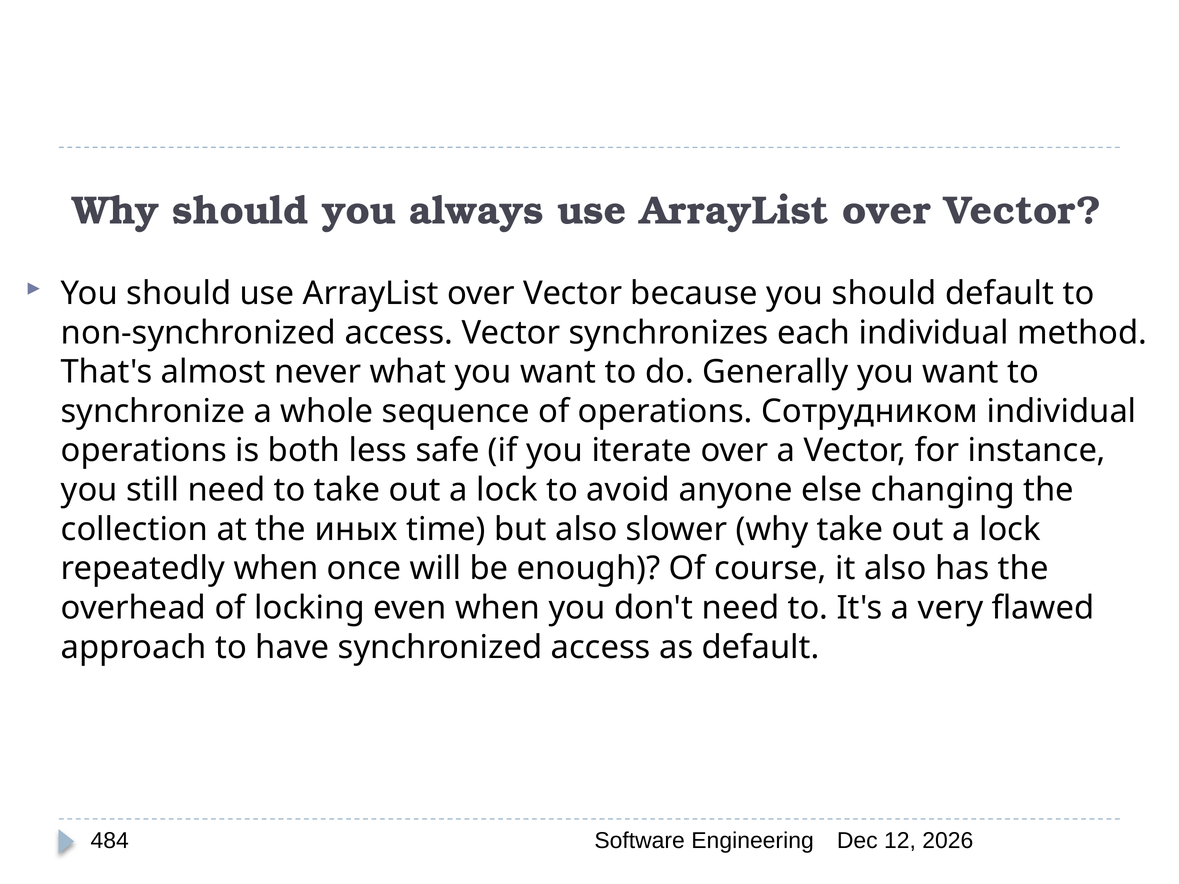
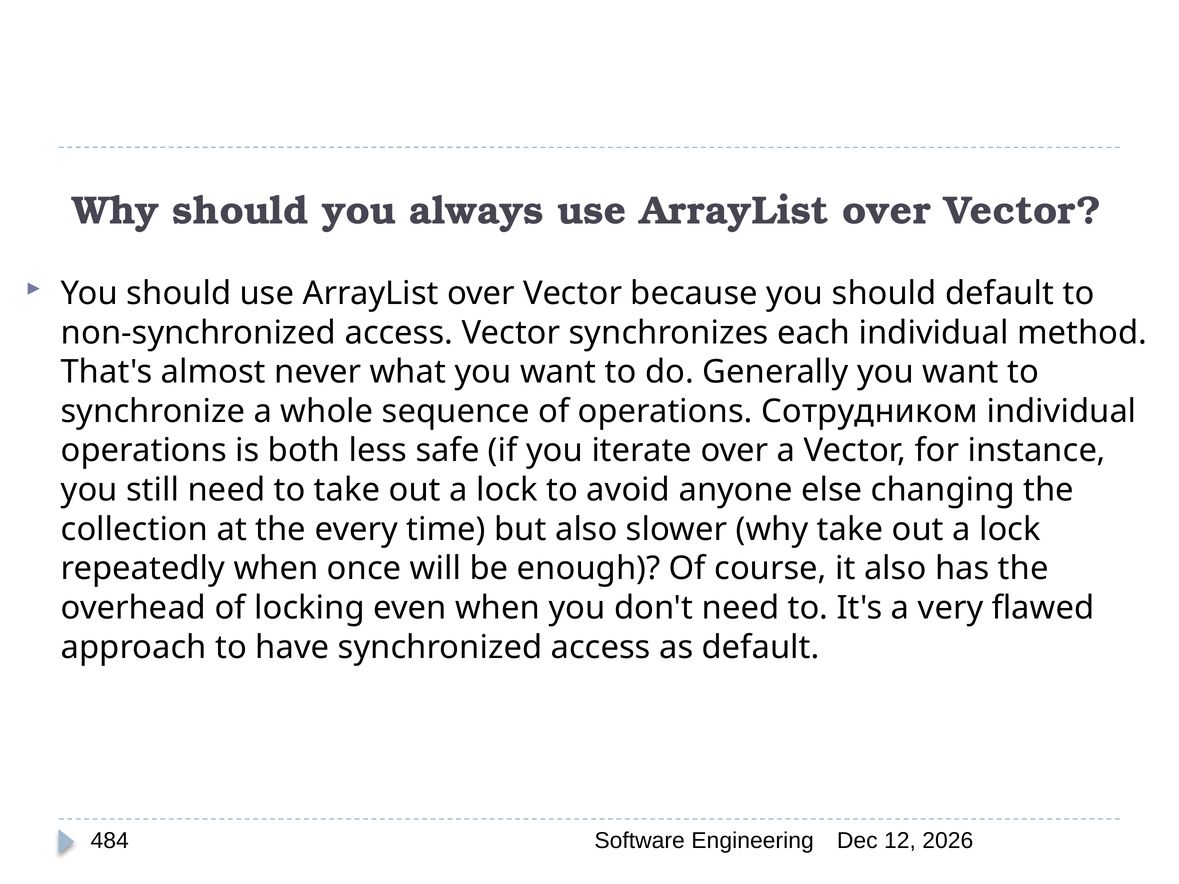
иных: иных -> every
